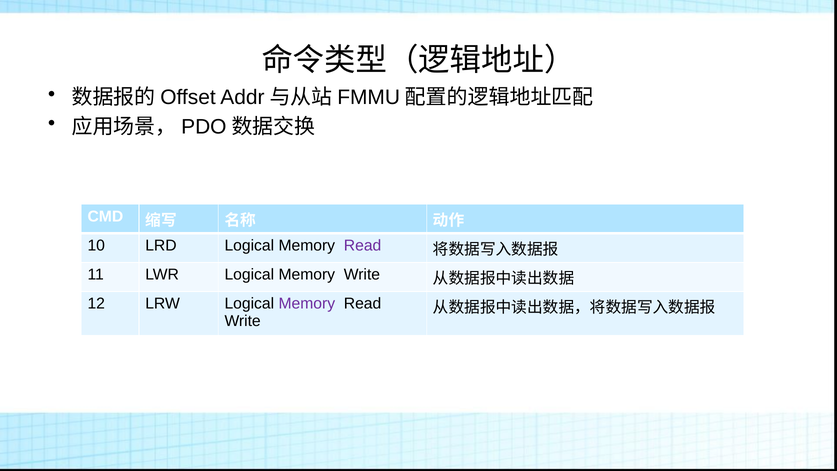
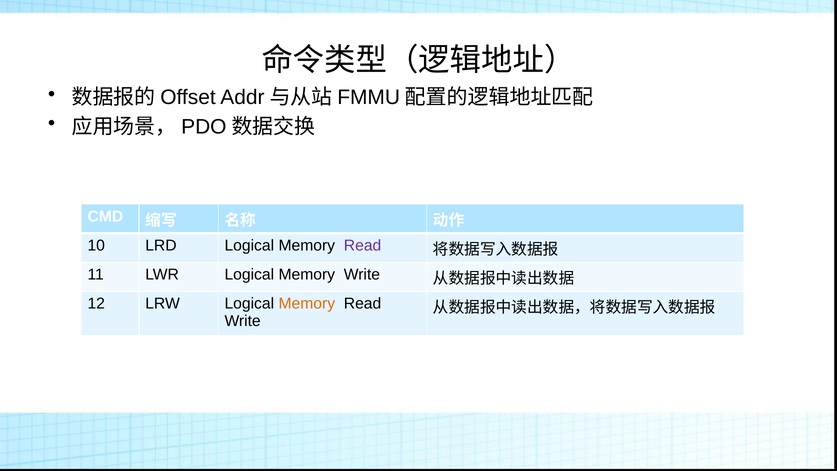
Memory at (307, 304) colour: purple -> orange
